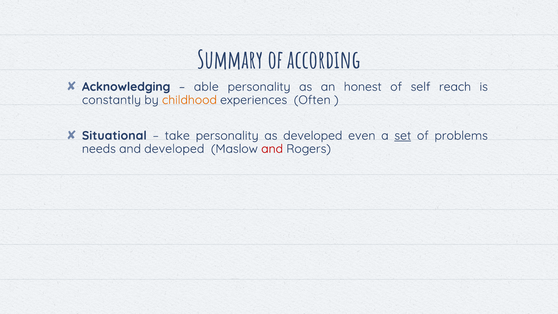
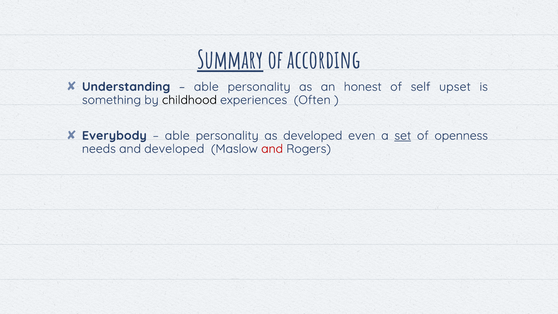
Summary underline: none -> present
Acknowledging: Acknowledging -> Understanding
reach: reach -> upset
constantly: constantly -> something
childhood colour: orange -> black
Situational: Situational -> Everybody
take at (177, 136): take -> able
problems: problems -> openness
